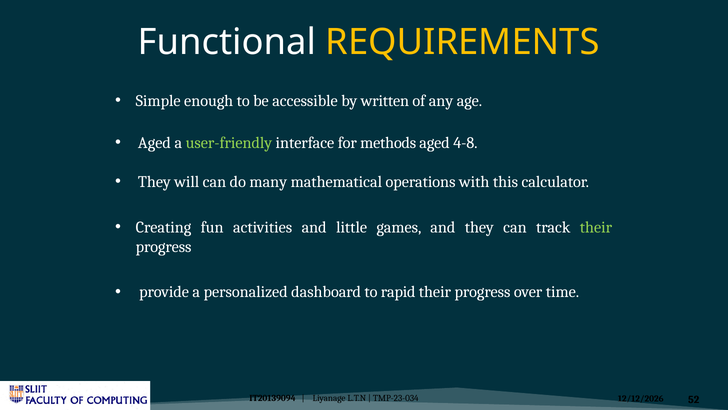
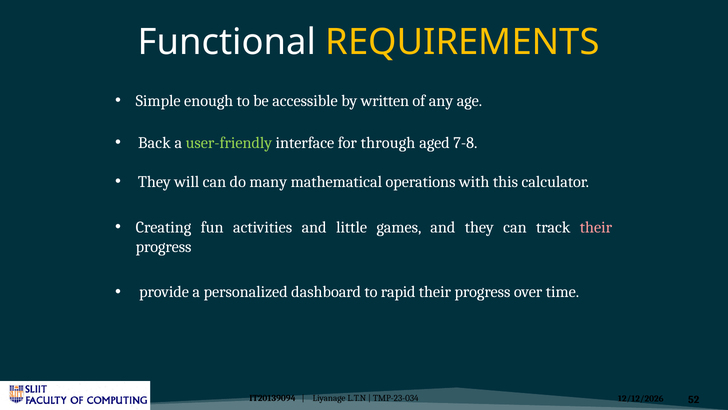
Aged at (154, 143): Aged -> Back
methods: methods -> through
4-8: 4-8 -> 7-8
their at (596, 227) colour: light green -> pink
